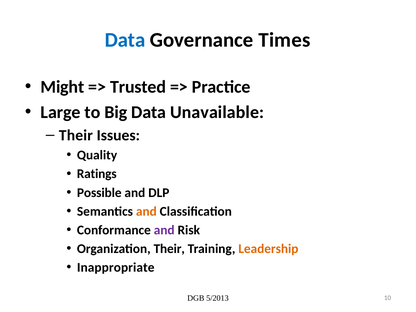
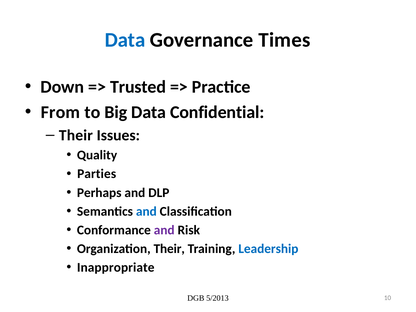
Might: Might -> Down
Large: Large -> From
Unavailable: Unavailable -> Confidential
Ratings: Ratings -> Parties
Possible: Possible -> Perhaps
and at (146, 211) colour: orange -> blue
Leadership colour: orange -> blue
